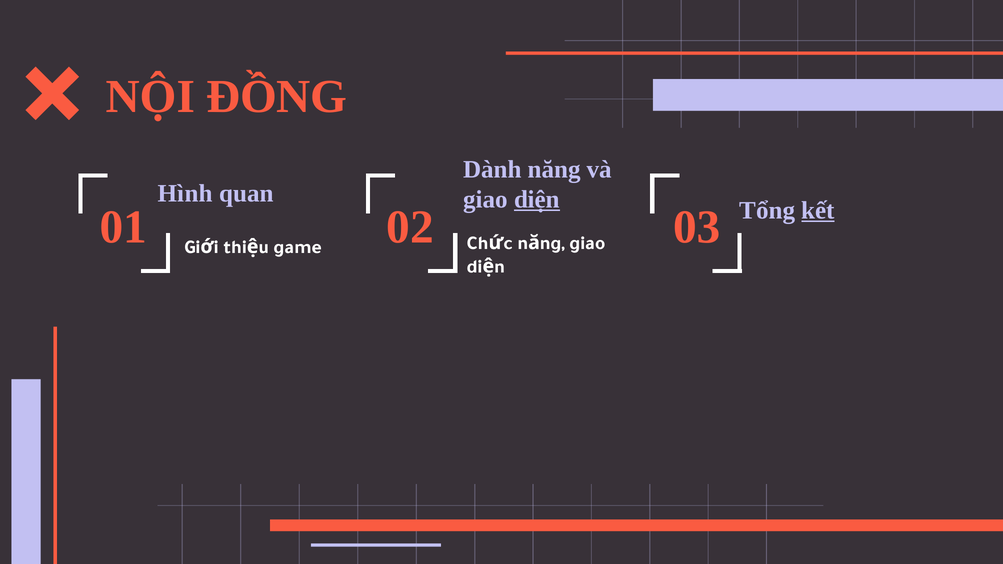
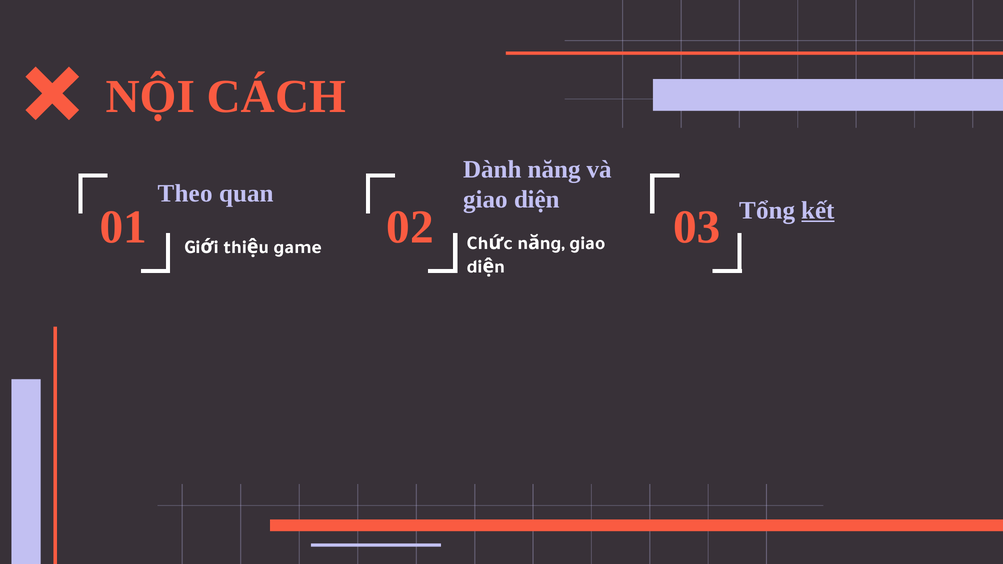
ĐỒNG: ĐỒNG -> CÁCH
Hình: Hình -> Theo
diện underline: present -> none
